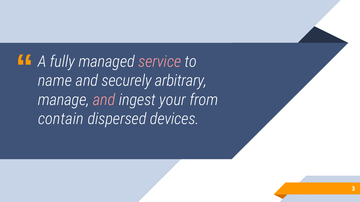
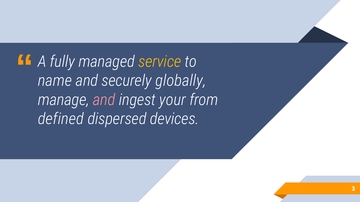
service colour: pink -> yellow
arbitrary: arbitrary -> globally
contain: contain -> defined
